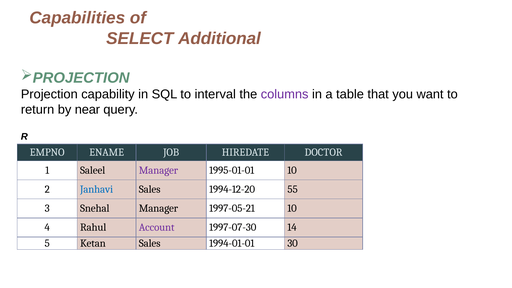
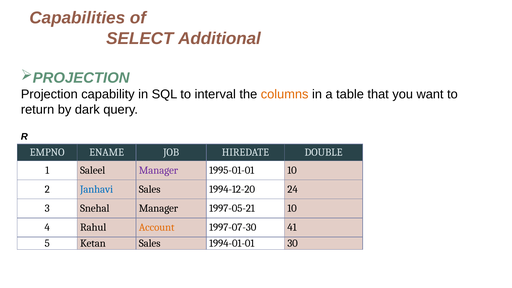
columns colour: purple -> orange
near: near -> dark
DOCTOR: DOCTOR -> DOUBLE
55: 55 -> 24
Account colour: purple -> orange
14: 14 -> 41
